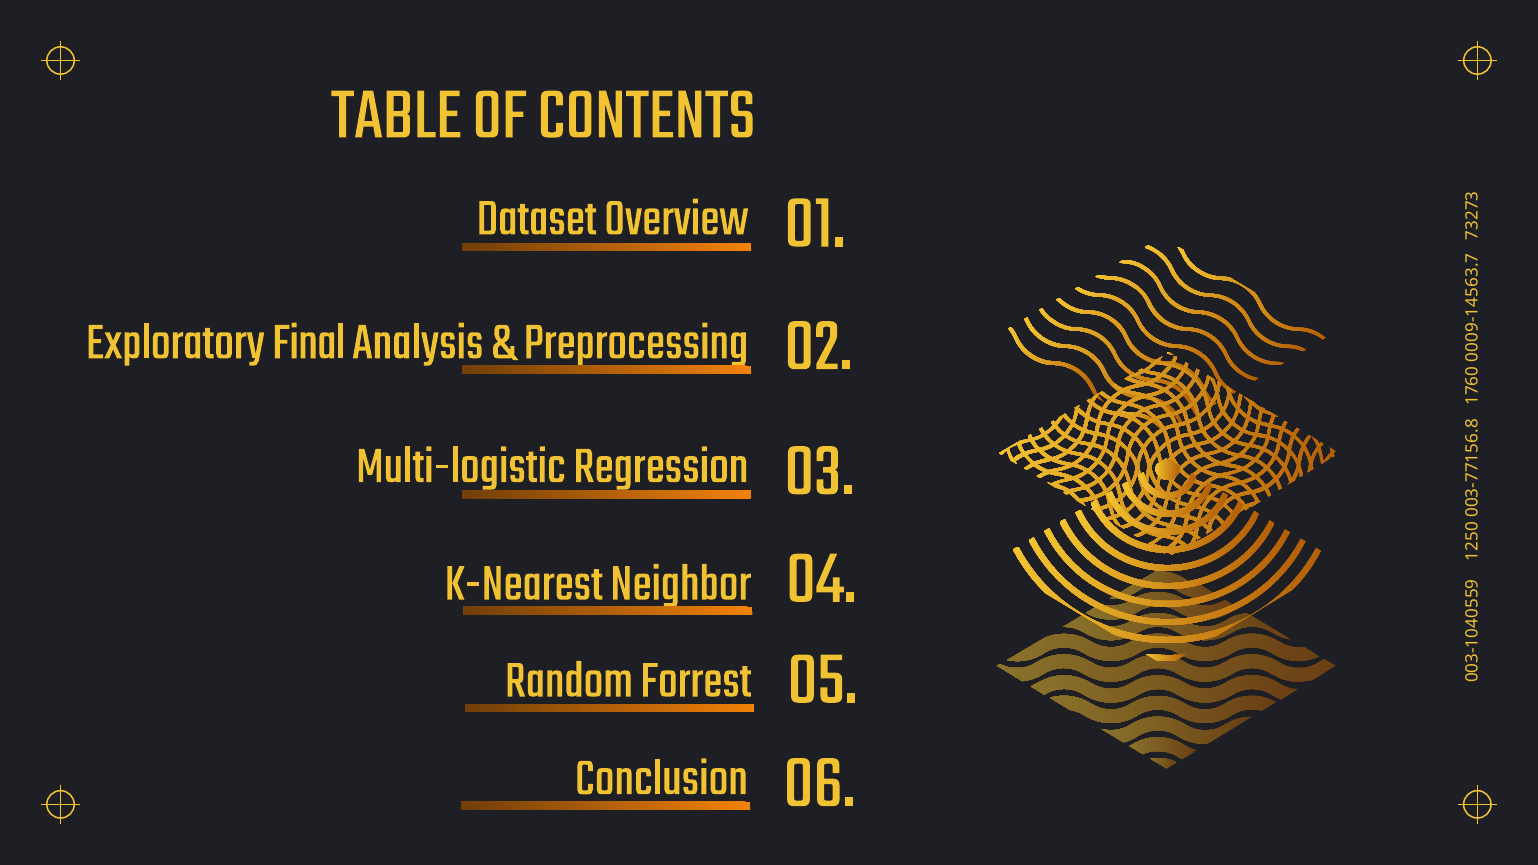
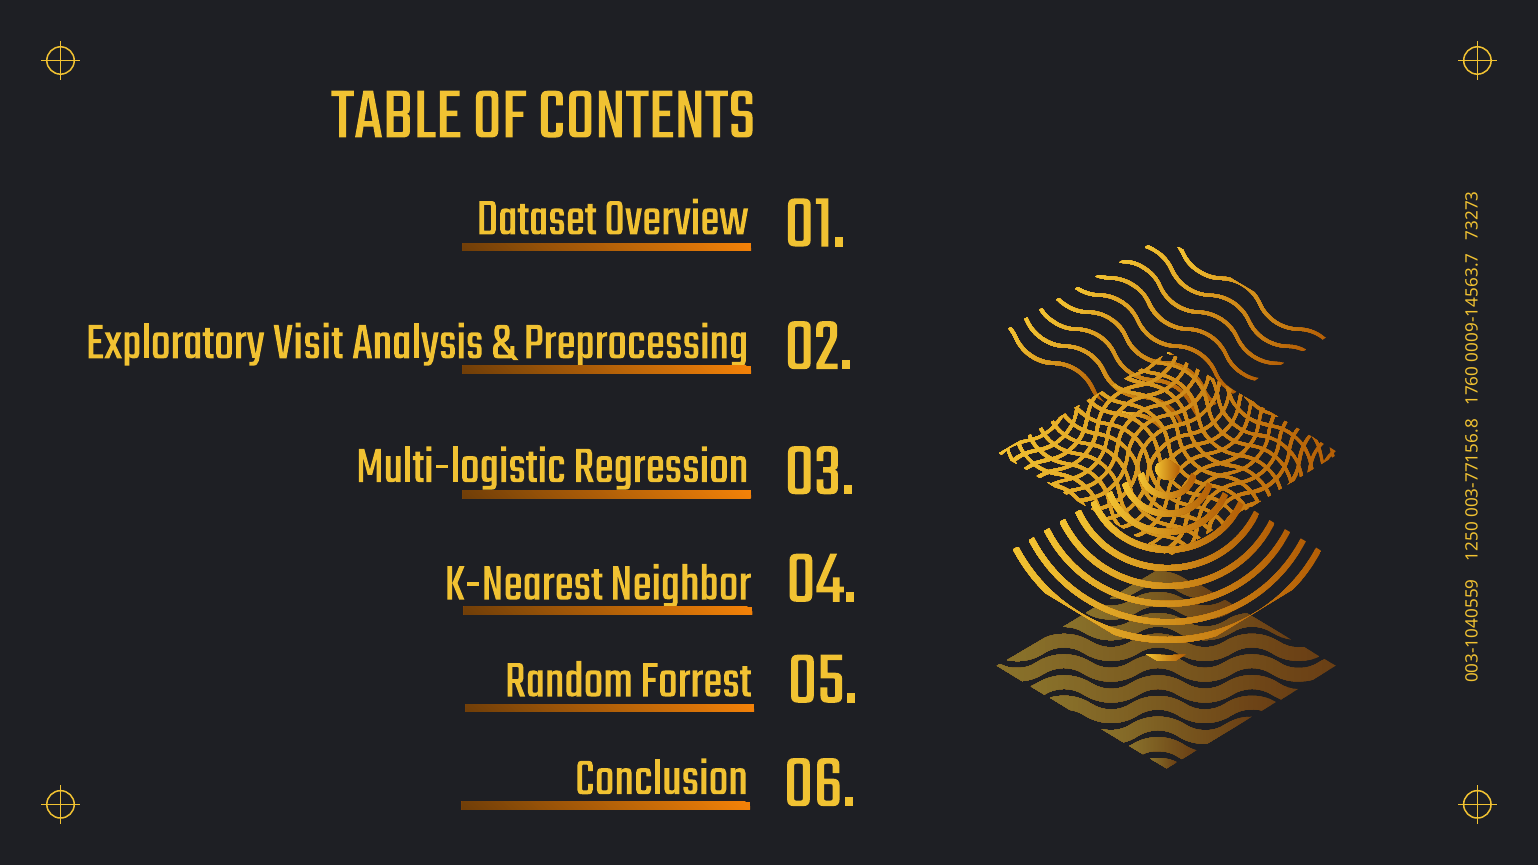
Final: Final -> Visit
